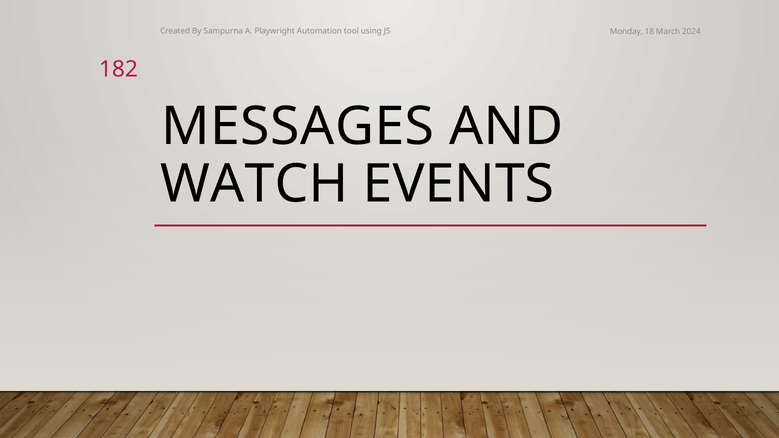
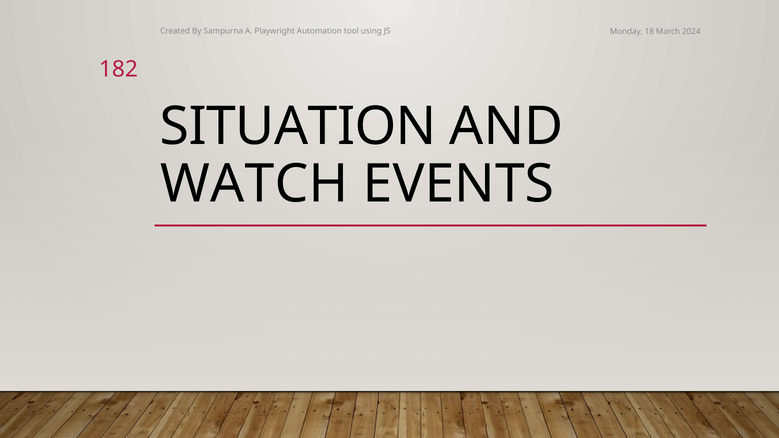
MESSAGES: MESSAGES -> SITUATION
